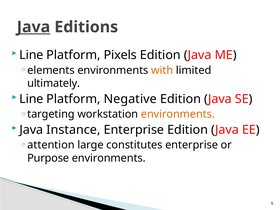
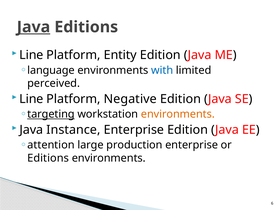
Pixels: Pixels -> Entity
elements: elements -> language
with colour: orange -> blue
ultimately: ultimately -> perceived
targeting underline: none -> present
constitutes: constitutes -> production
Purpose at (48, 158): Purpose -> Editions
